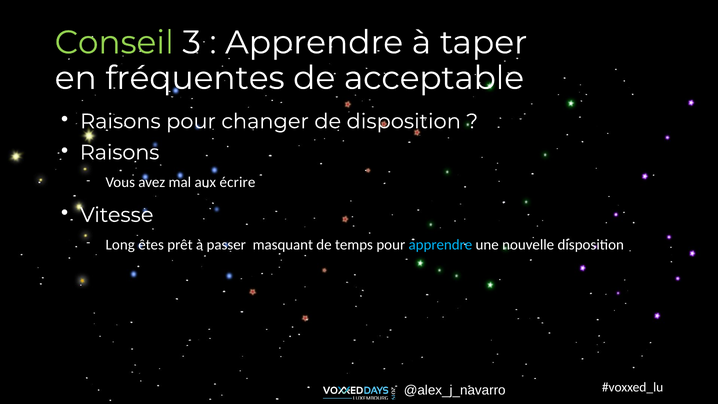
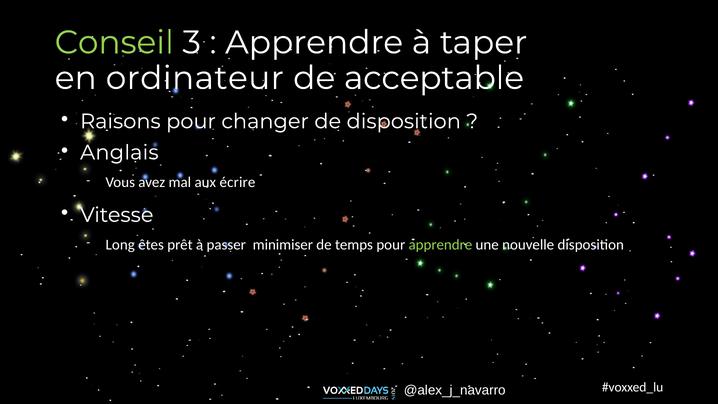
fréquentes: fréquentes -> ordinateur
Raisons at (120, 152): Raisons -> Anglais
masquant: masquant -> minimiser
apprendre at (440, 245) colour: light blue -> light green
